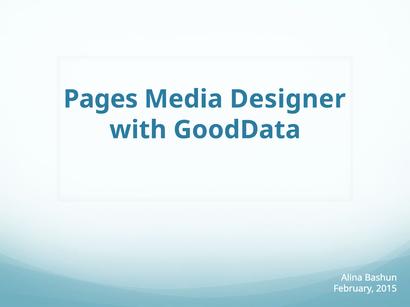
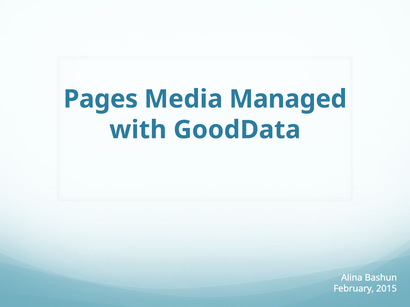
Designer: Designer -> Managed
